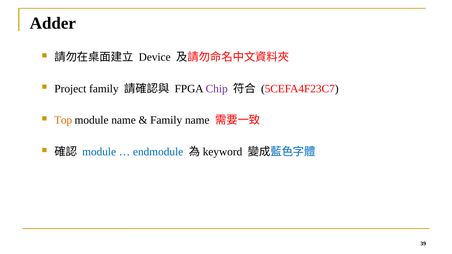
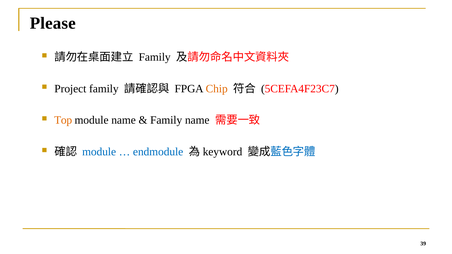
Adder: Adder -> Please
Device at (155, 57): Device -> Family
Chip colour: purple -> orange
